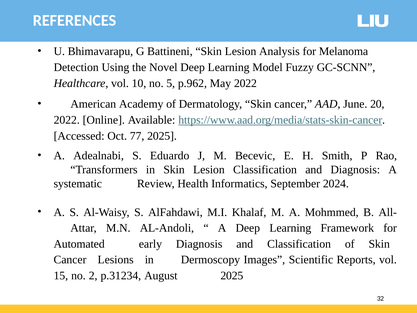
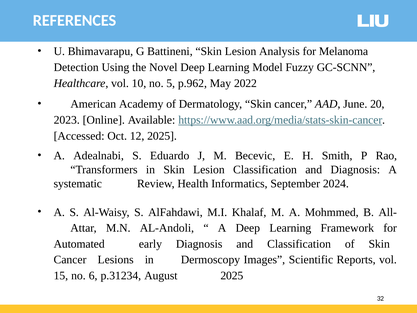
2022 at (67, 120): 2022 -> 2023
77: 77 -> 12
2: 2 -> 6
